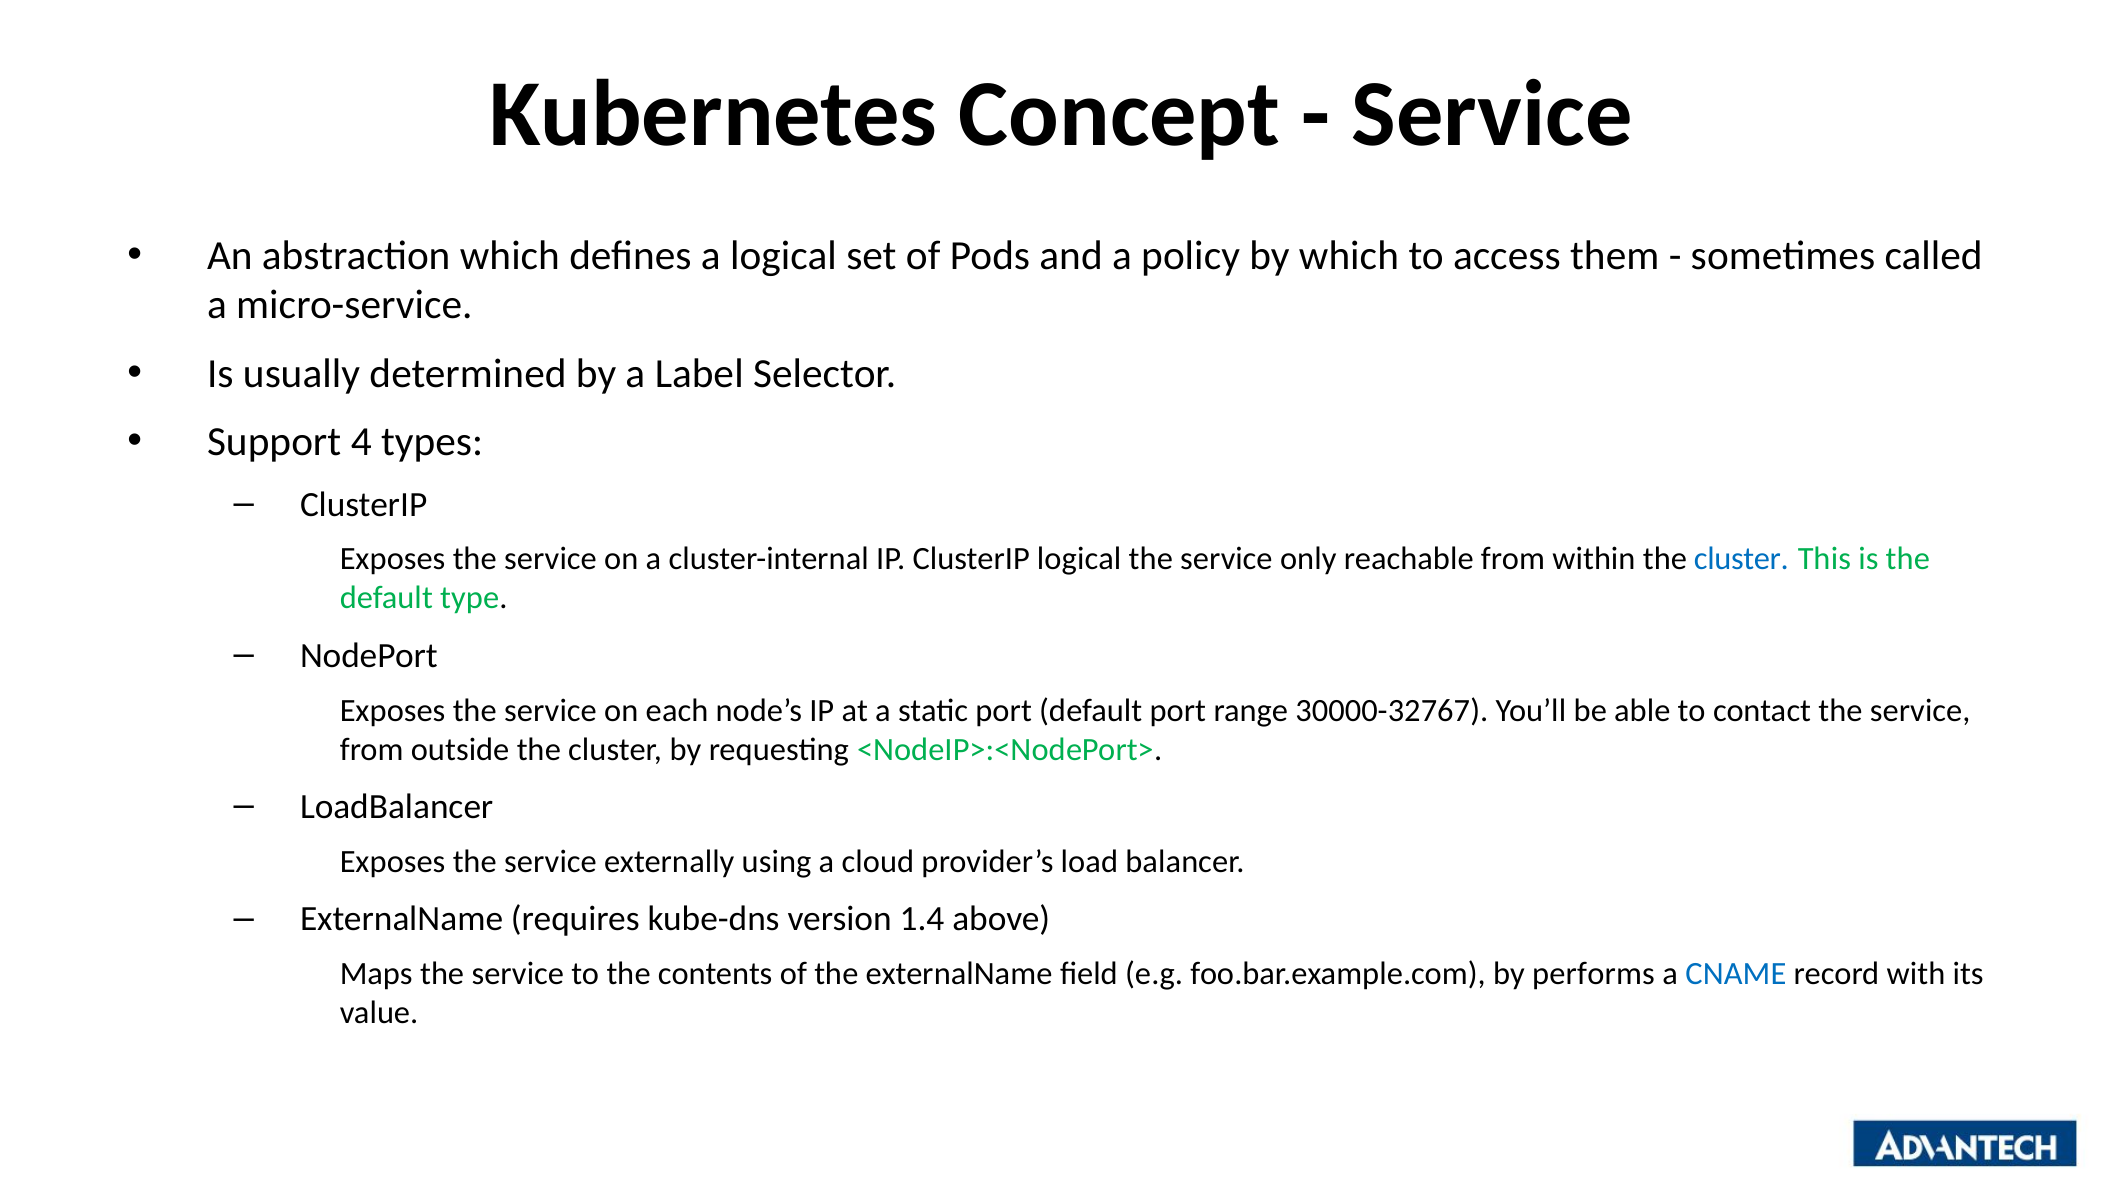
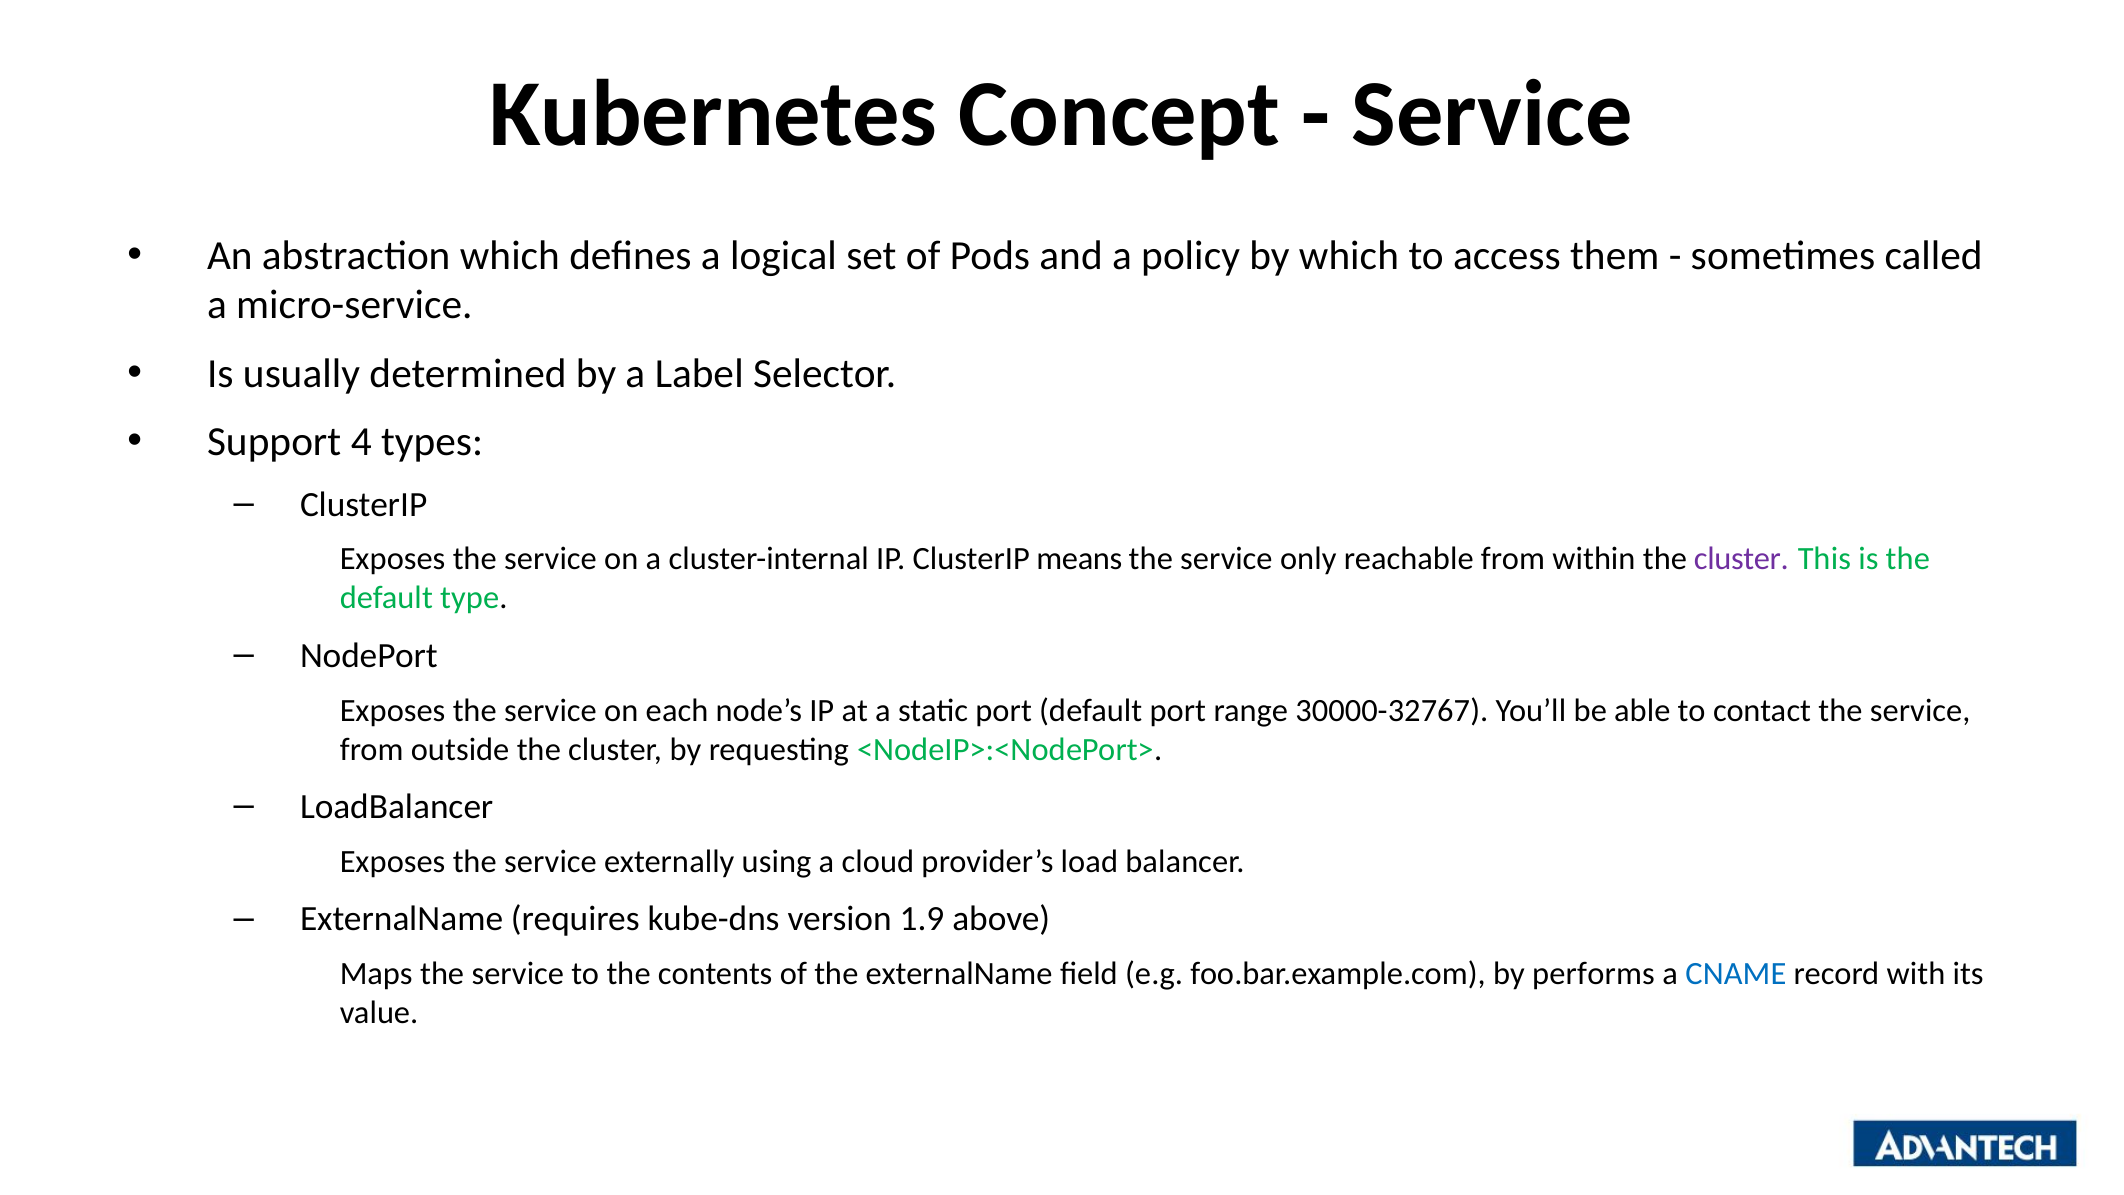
ClusterIP logical: logical -> means
cluster at (1741, 559) colour: blue -> purple
1.4: 1.4 -> 1.9
